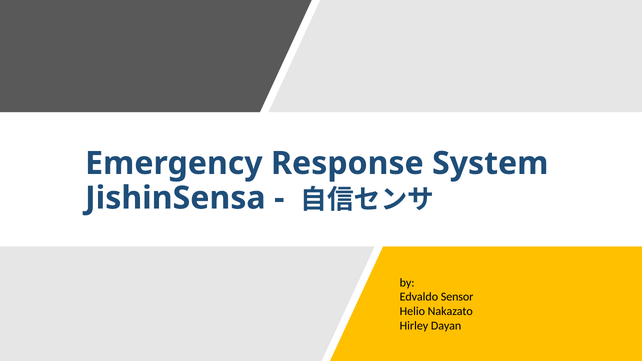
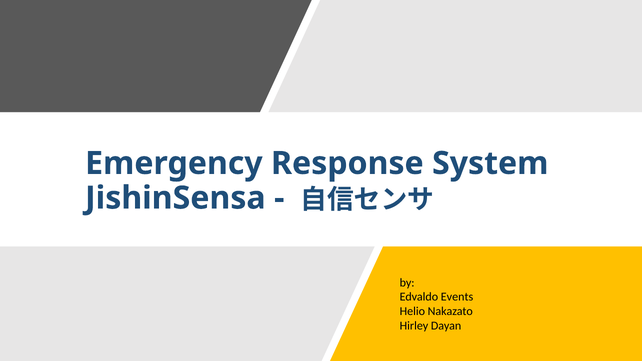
Sensor: Sensor -> Events
